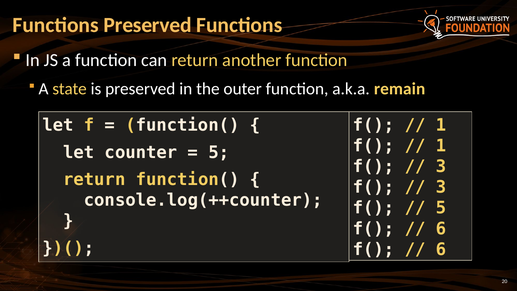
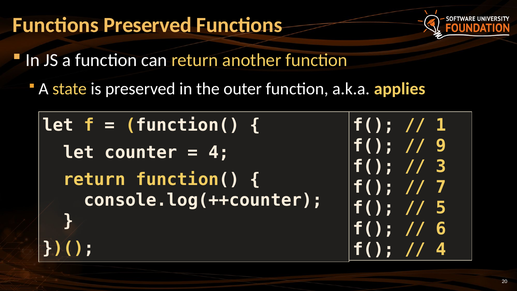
remain: remain -> applies
1 at (441, 146): 1 -> 9
5 at (219, 152): 5 -> 4
3 at (441, 187): 3 -> 7
6 at (441, 249): 6 -> 4
